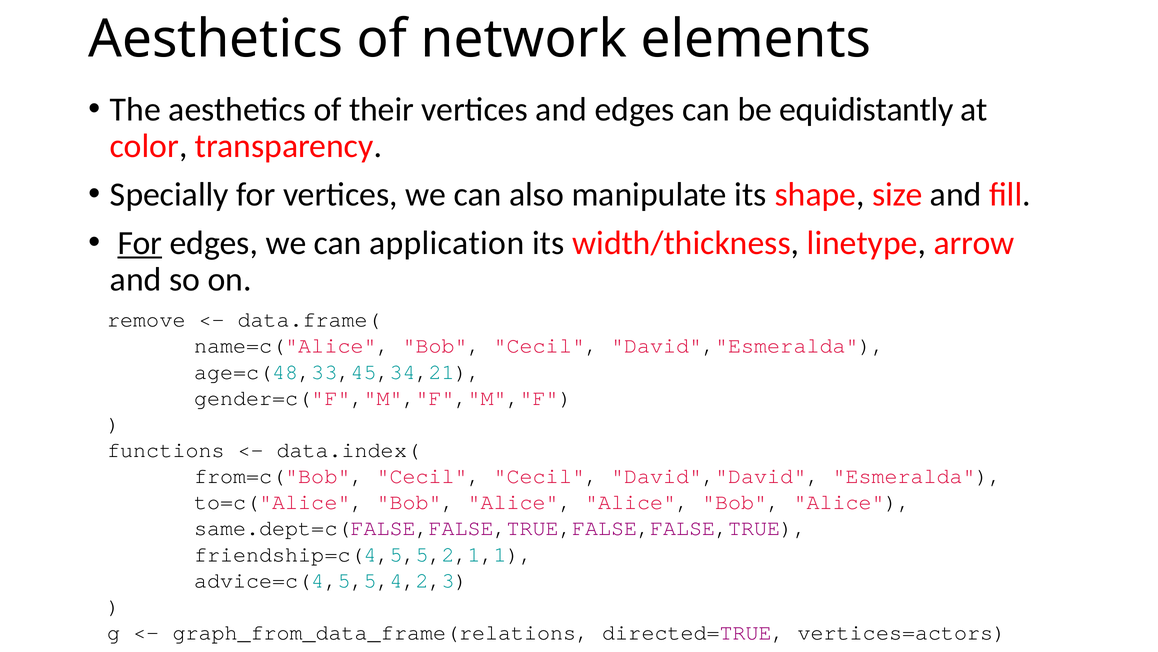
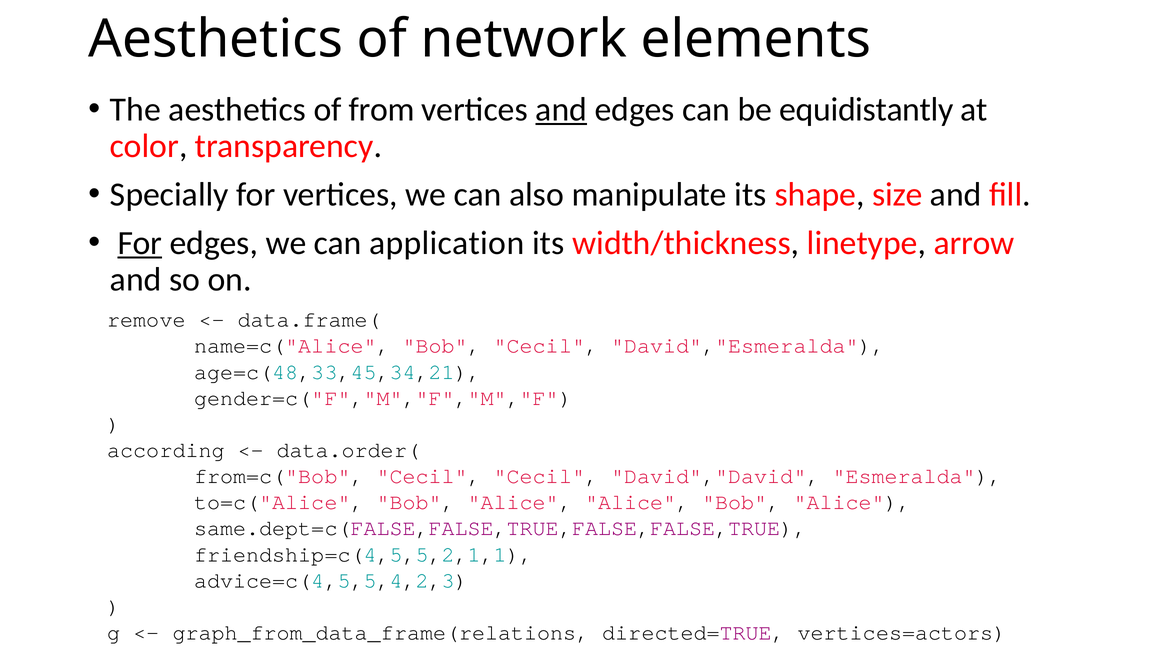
their: their -> from
and at (561, 109) underline: none -> present
functions: functions -> according
data.index(: data.index( -> data.order(
